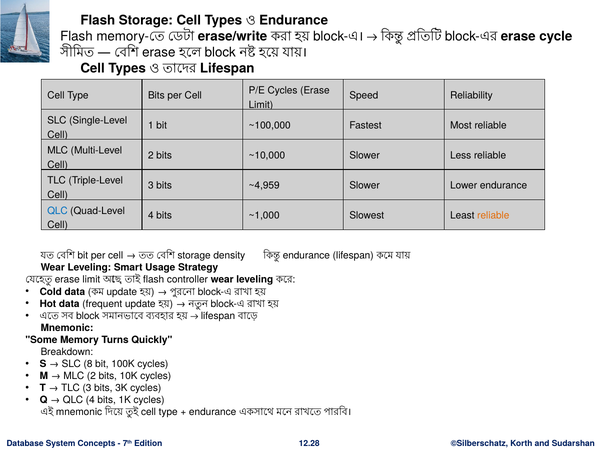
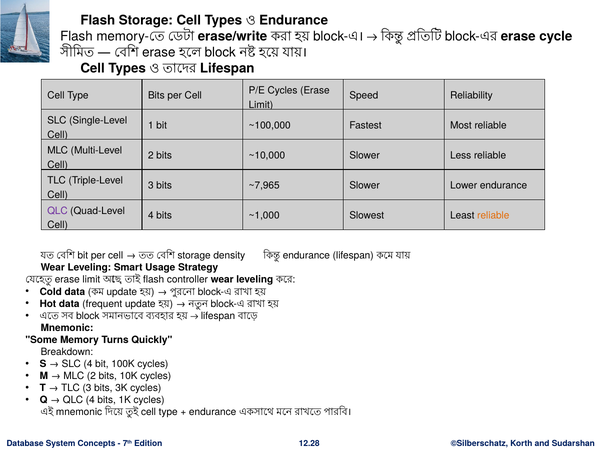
~4,959: ~4,959 -> ~7,965
QLC at (57, 211) colour: blue -> purple
SLC 8: 8 -> 4
